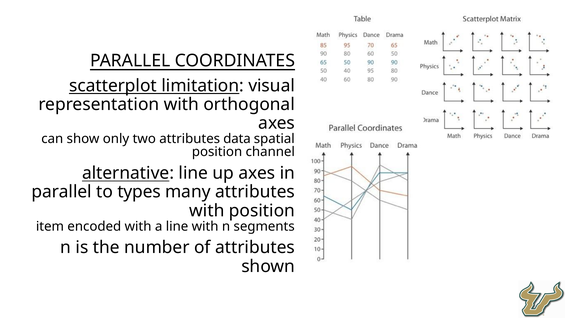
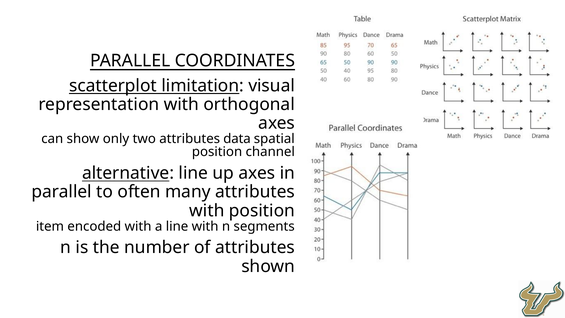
types: types -> often
